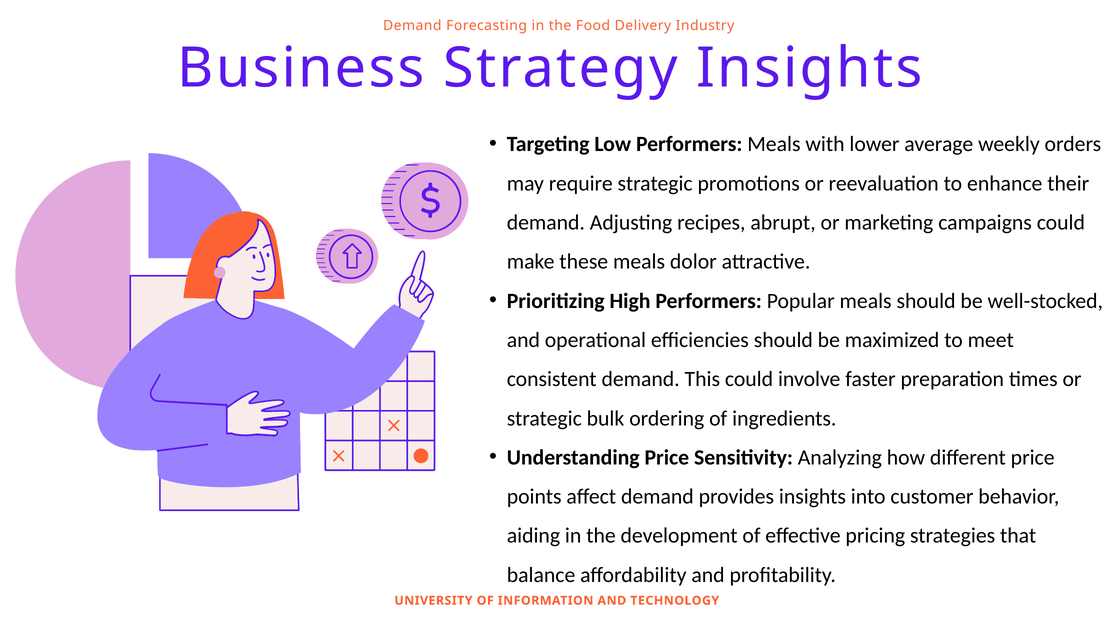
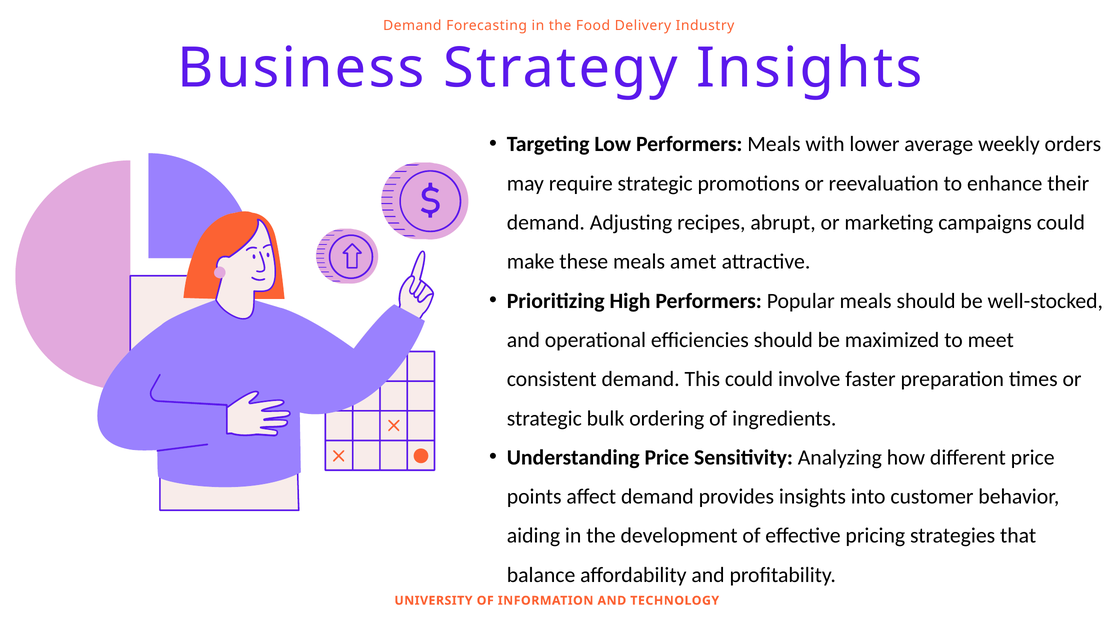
dolor: dolor -> amet
